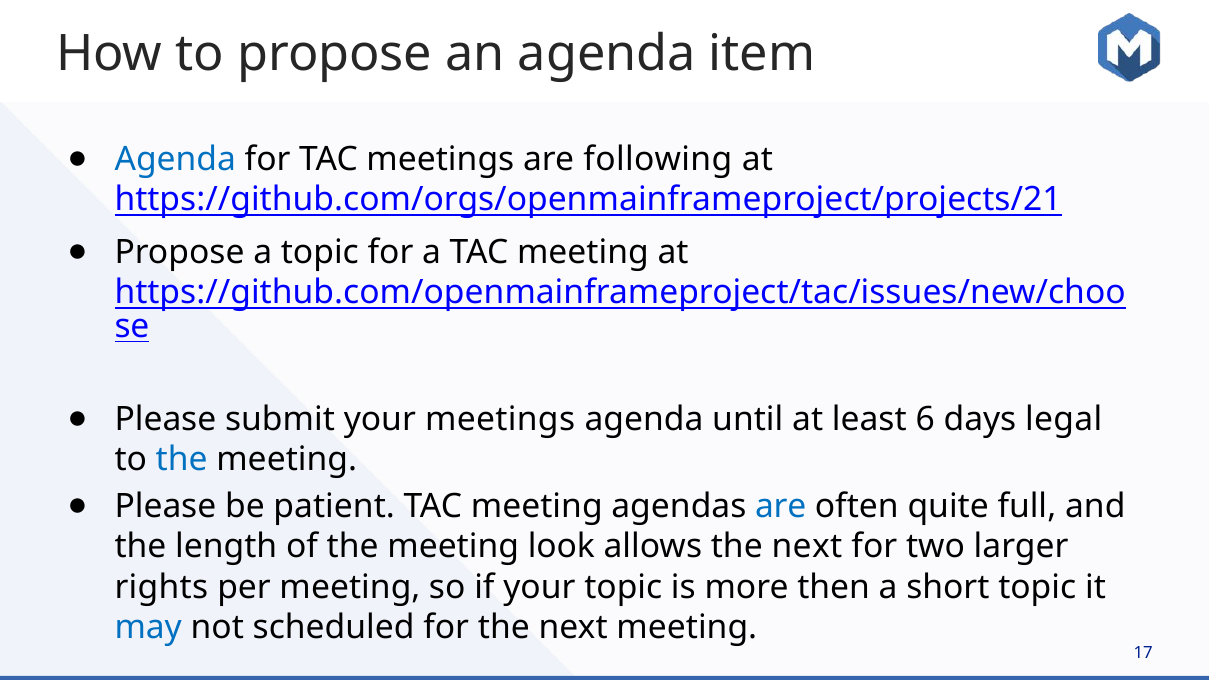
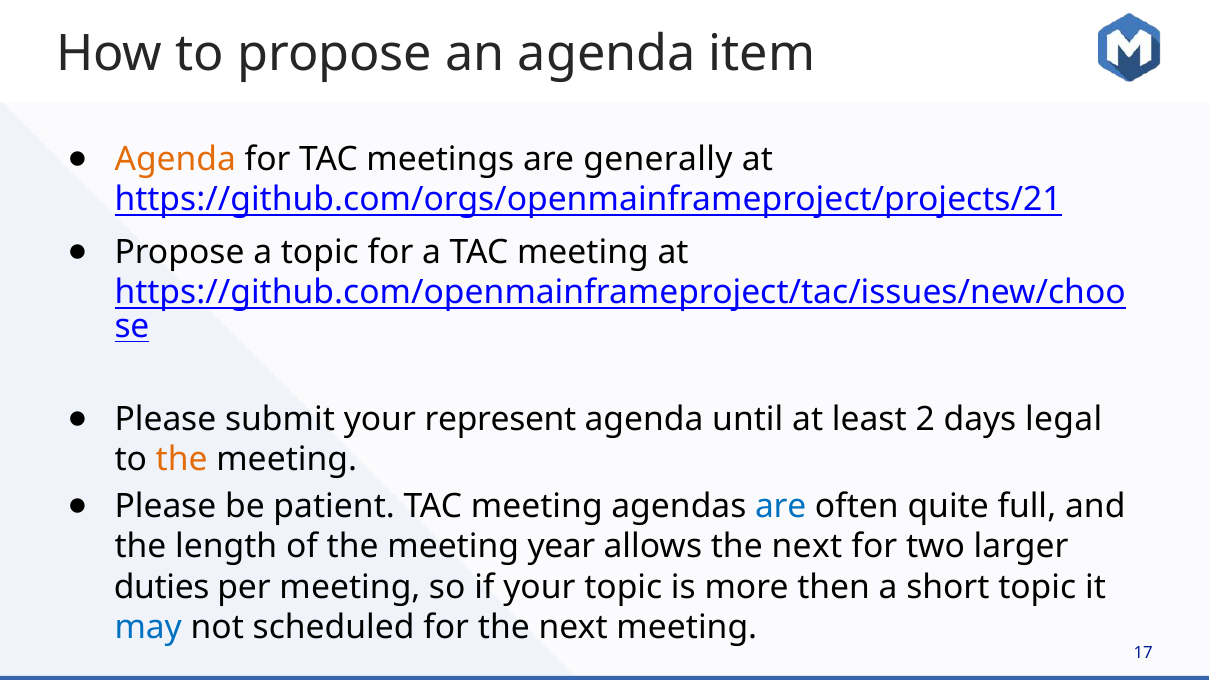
Agenda at (175, 159) colour: blue -> orange
following: following -> generally
your meetings: meetings -> represent
6: 6 -> 2
the at (182, 460) colour: blue -> orange
look: look -> year
rights: rights -> duties
